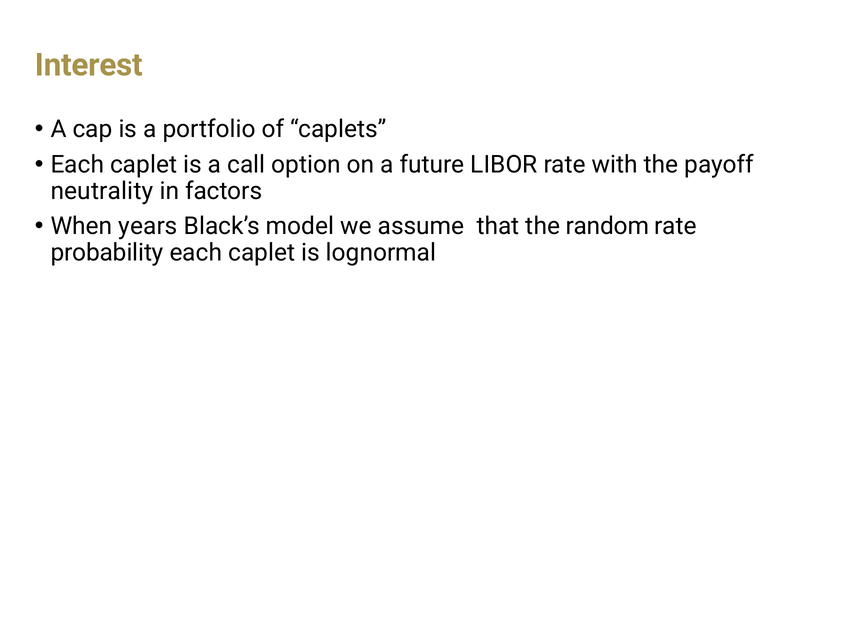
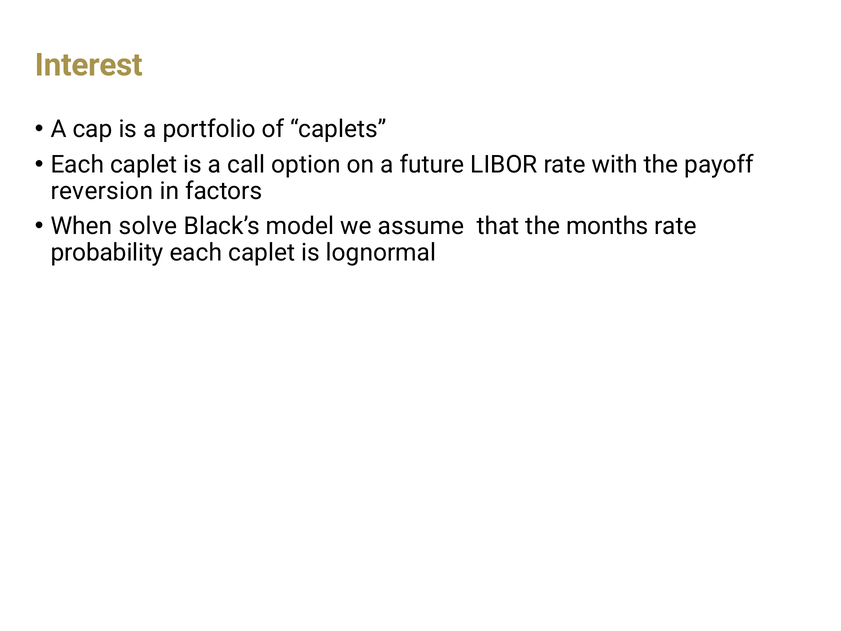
neutrality: neutrality -> reversion
years: years -> solve
random: random -> months
